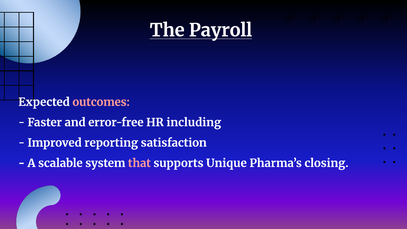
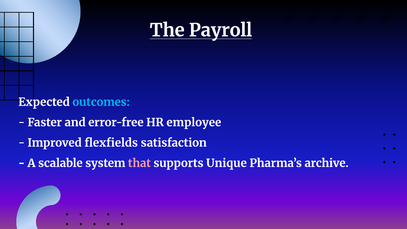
outcomes colour: pink -> light blue
including: including -> employee
reporting: reporting -> flexfields
closing: closing -> archive
